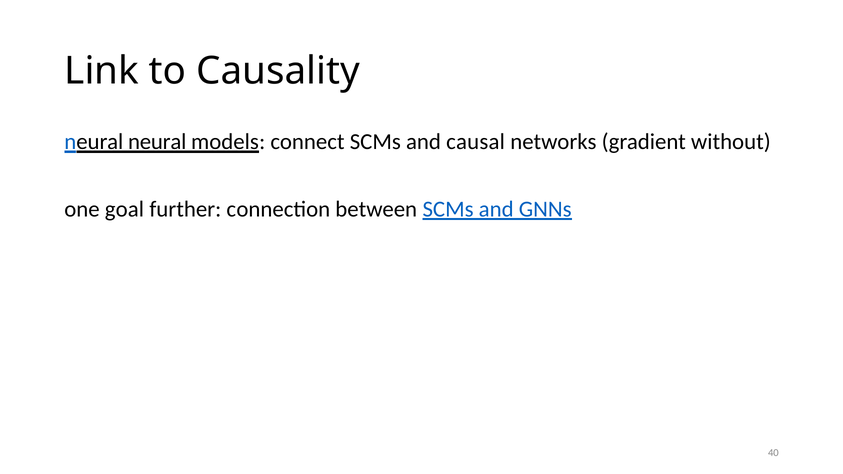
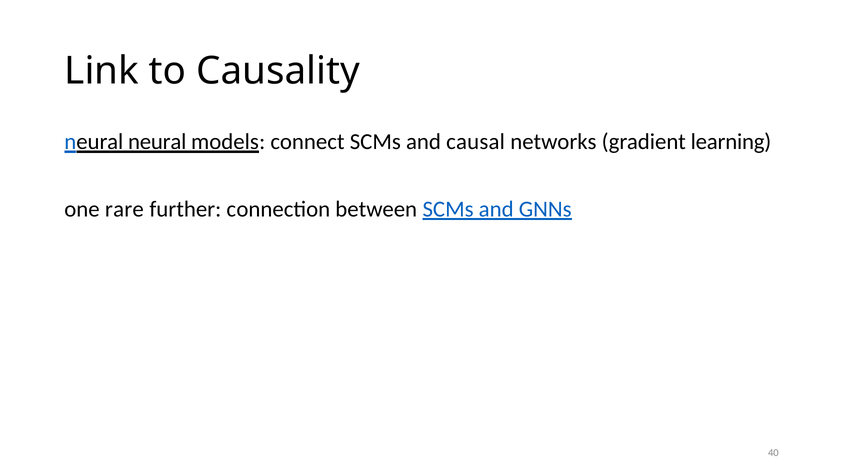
without: without -> learning
goal: goal -> rare
